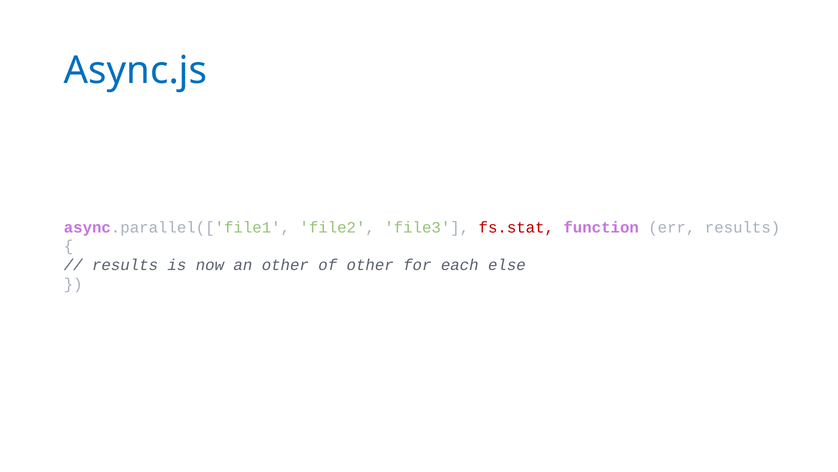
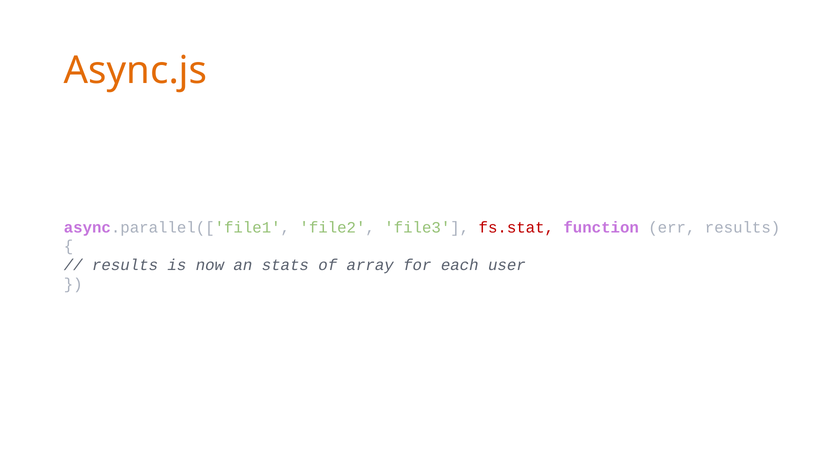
Async.js colour: blue -> orange
an other: other -> stats
of other: other -> array
else: else -> user
